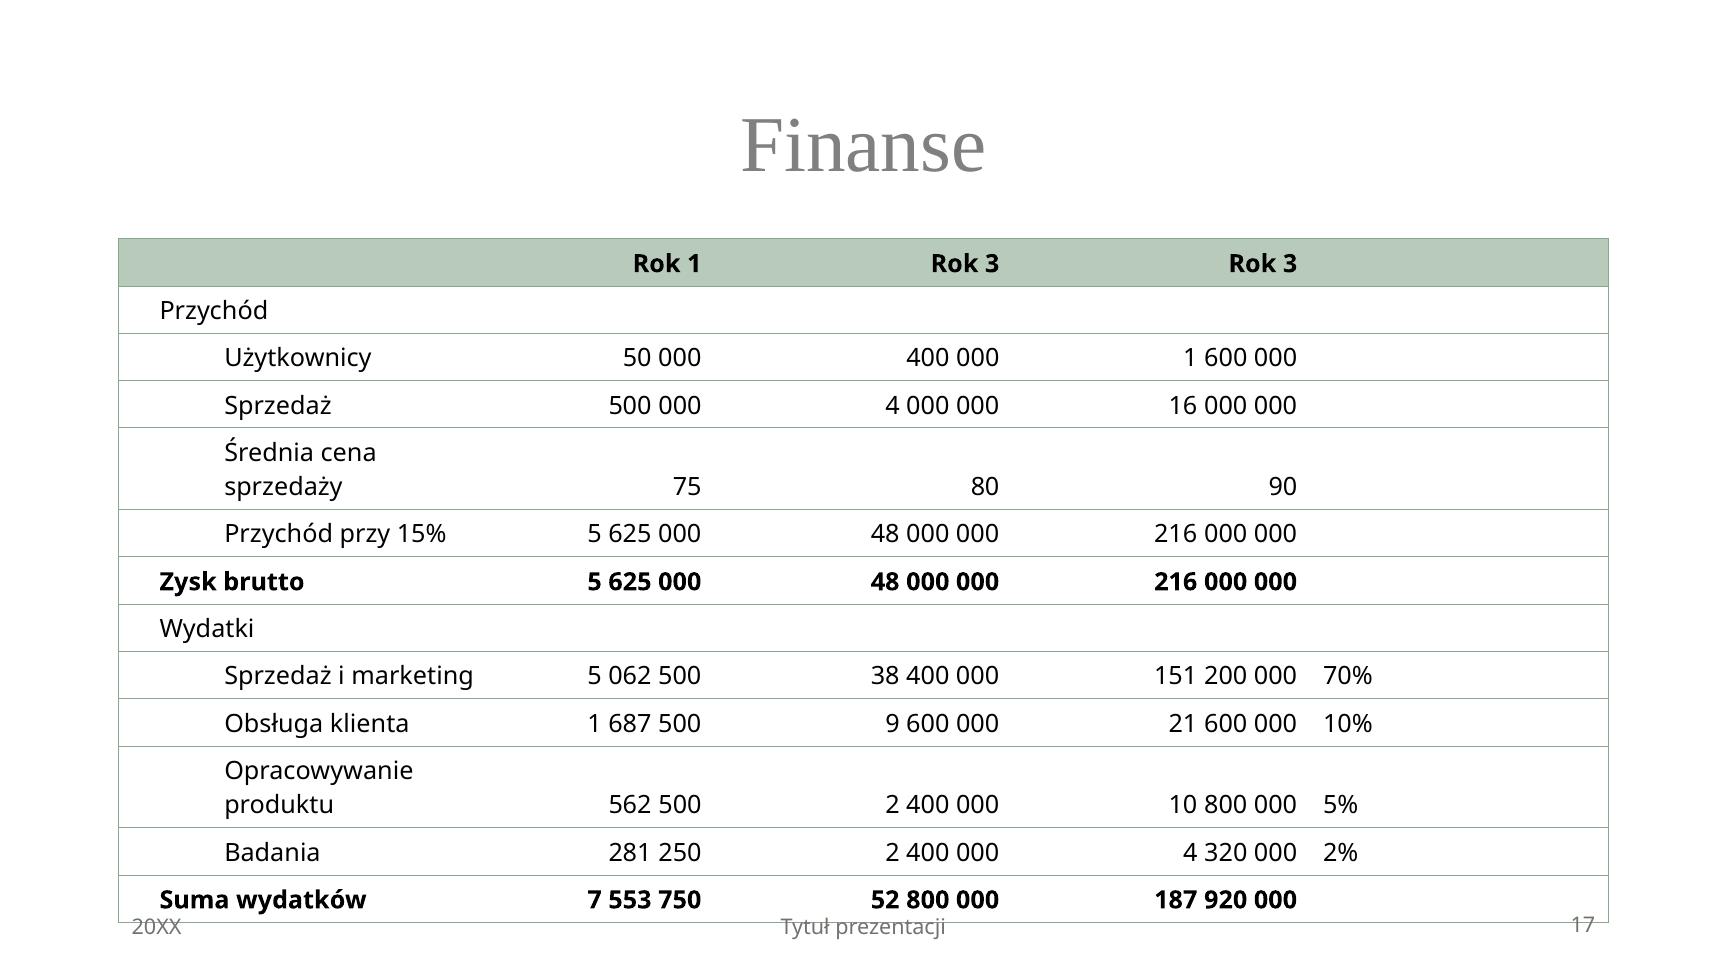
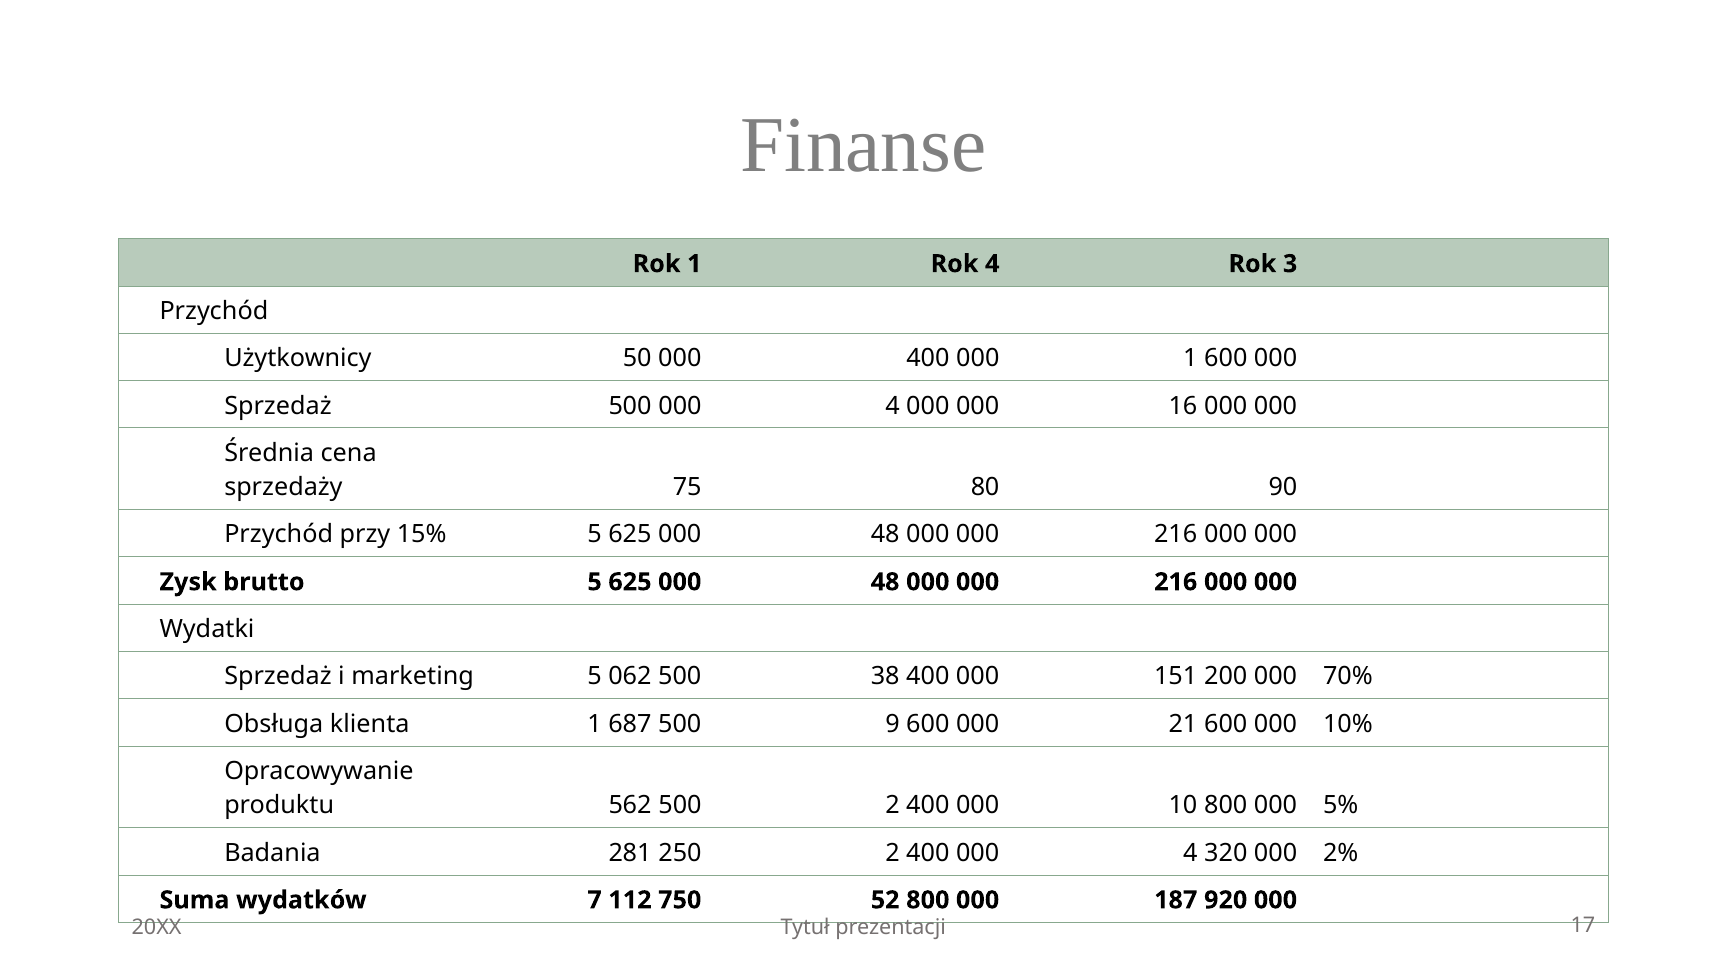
1 Rok 3: 3 -> 4
553: 553 -> 112
